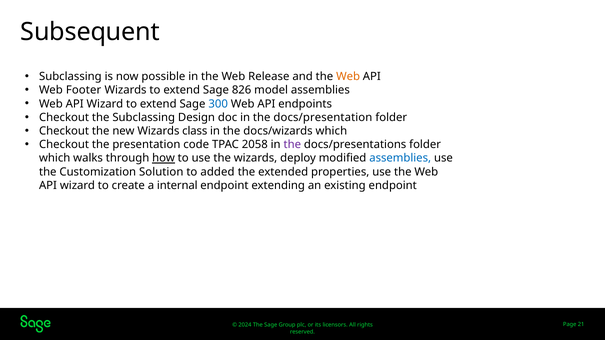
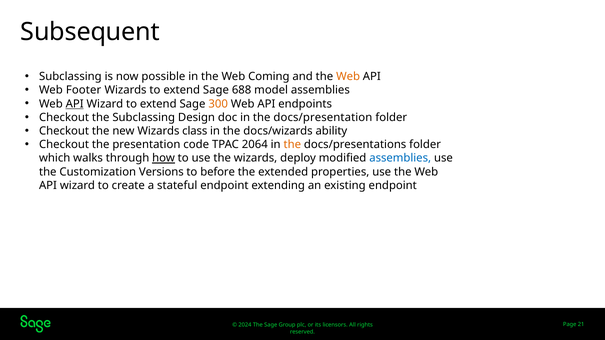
Release: Release -> Coming
826: 826 -> 688
API at (75, 104) underline: none -> present
300 colour: blue -> orange
docs/wizards which: which -> ability
2058: 2058 -> 2064
the at (292, 145) colour: purple -> orange
Solution: Solution -> Versions
added: added -> before
internal: internal -> stateful
